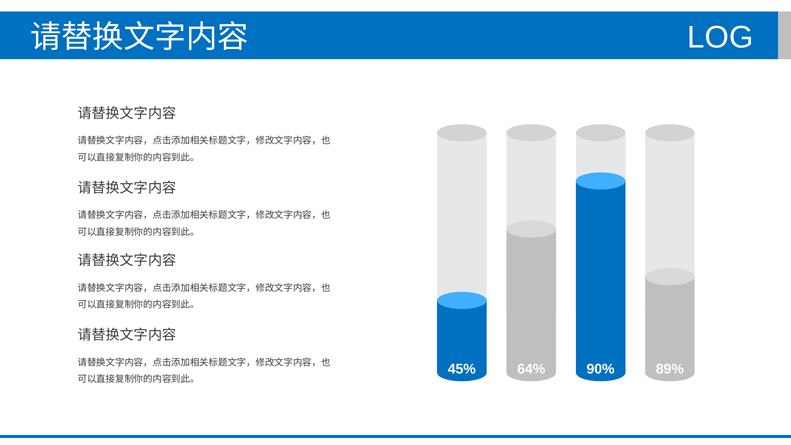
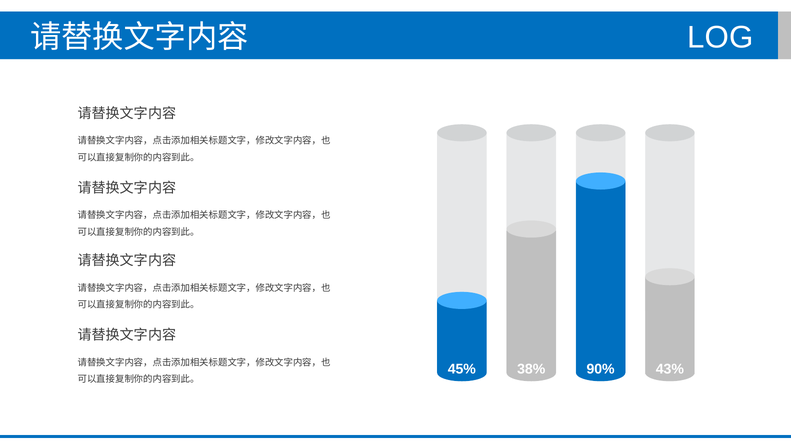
64%: 64% -> 38%
89%: 89% -> 43%
